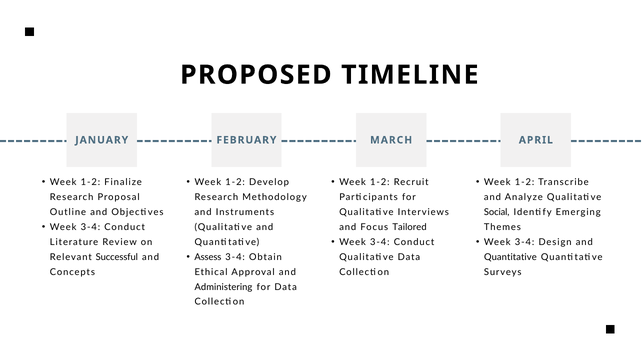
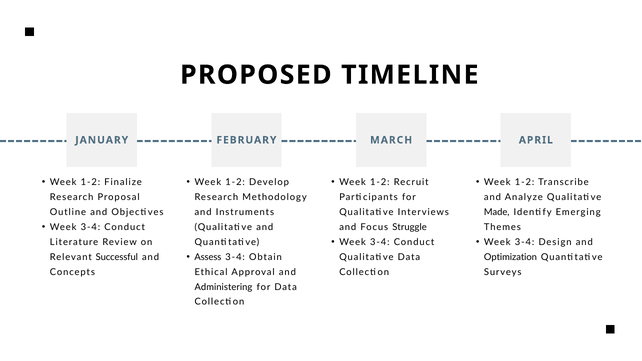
Social: Social -> Made
Tailored: Tailored -> Struggle
Quantitative at (510, 257): Quantitative -> Optimization
